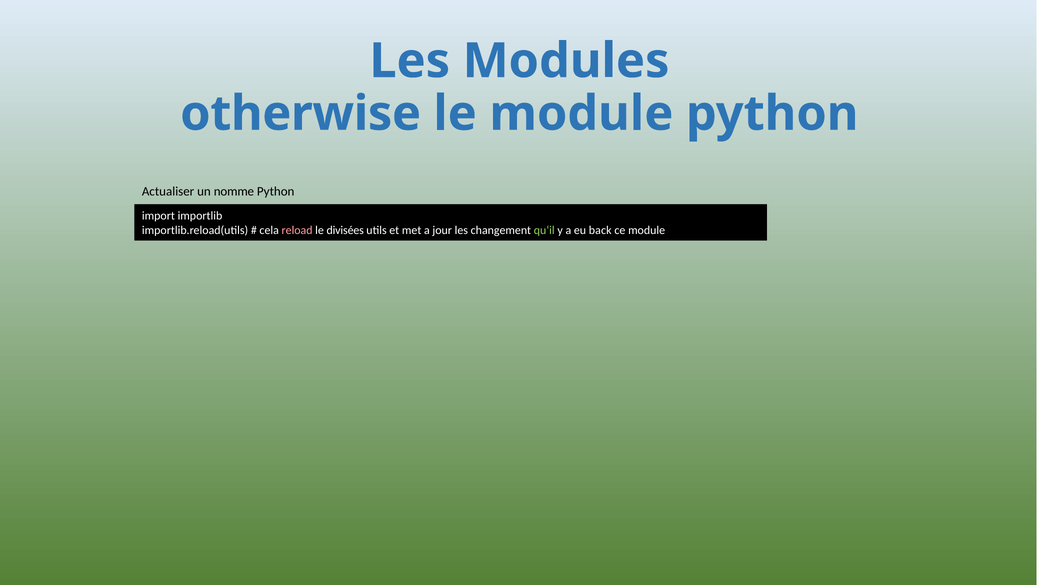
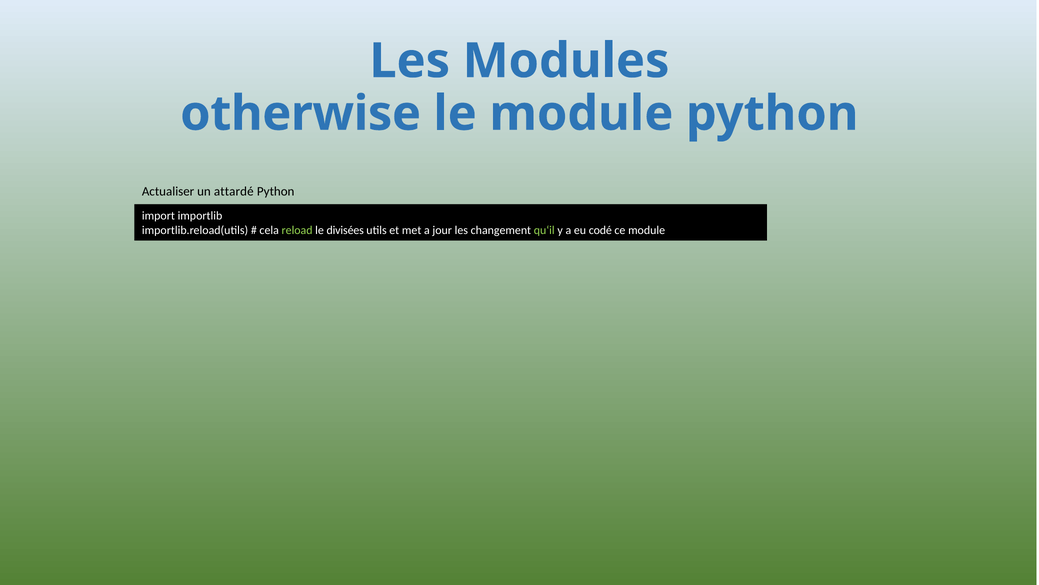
nomme: nomme -> attardé
reload colour: pink -> light green
back: back -> codé
